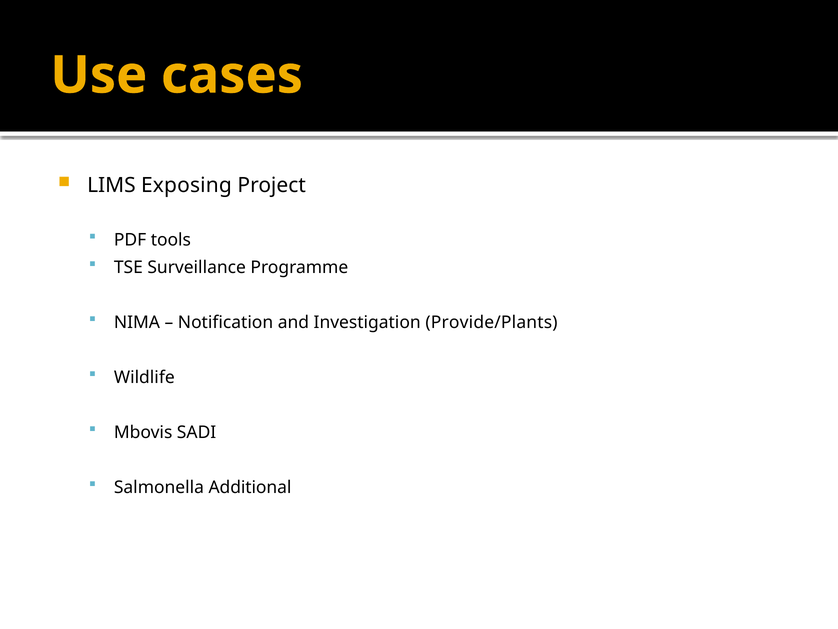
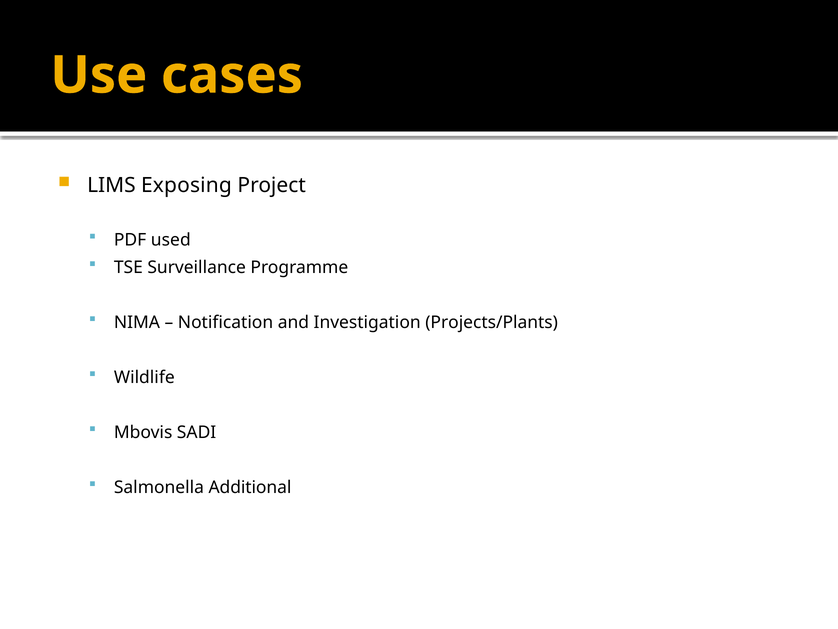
tools: tools -> used
Provide/Plants: Provide/Plants -> Projects/Plants
